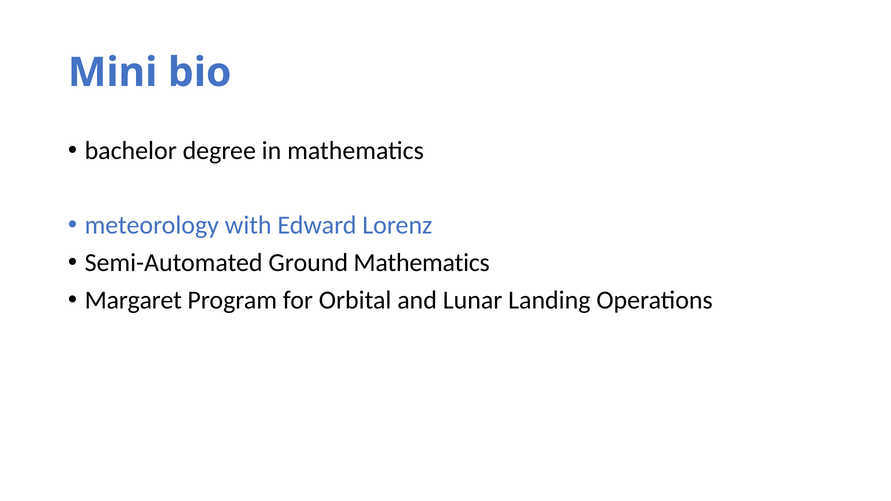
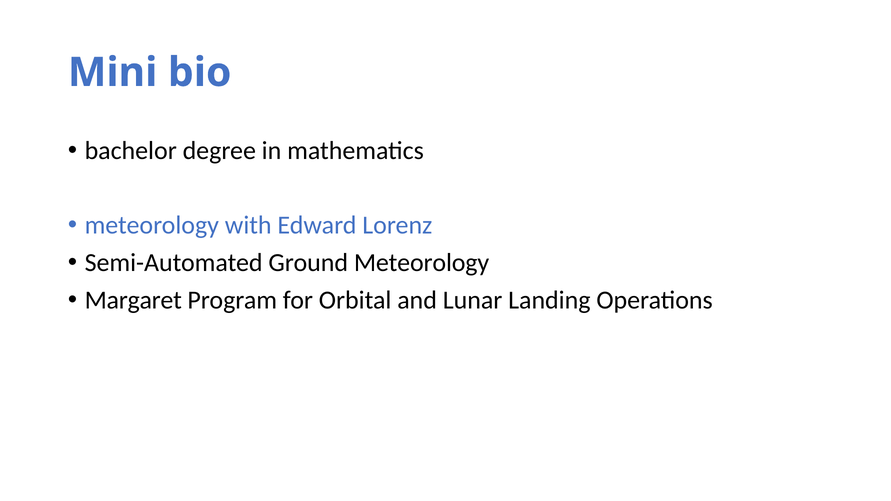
Ground Mathematics: Mathematics -> Meteorology
